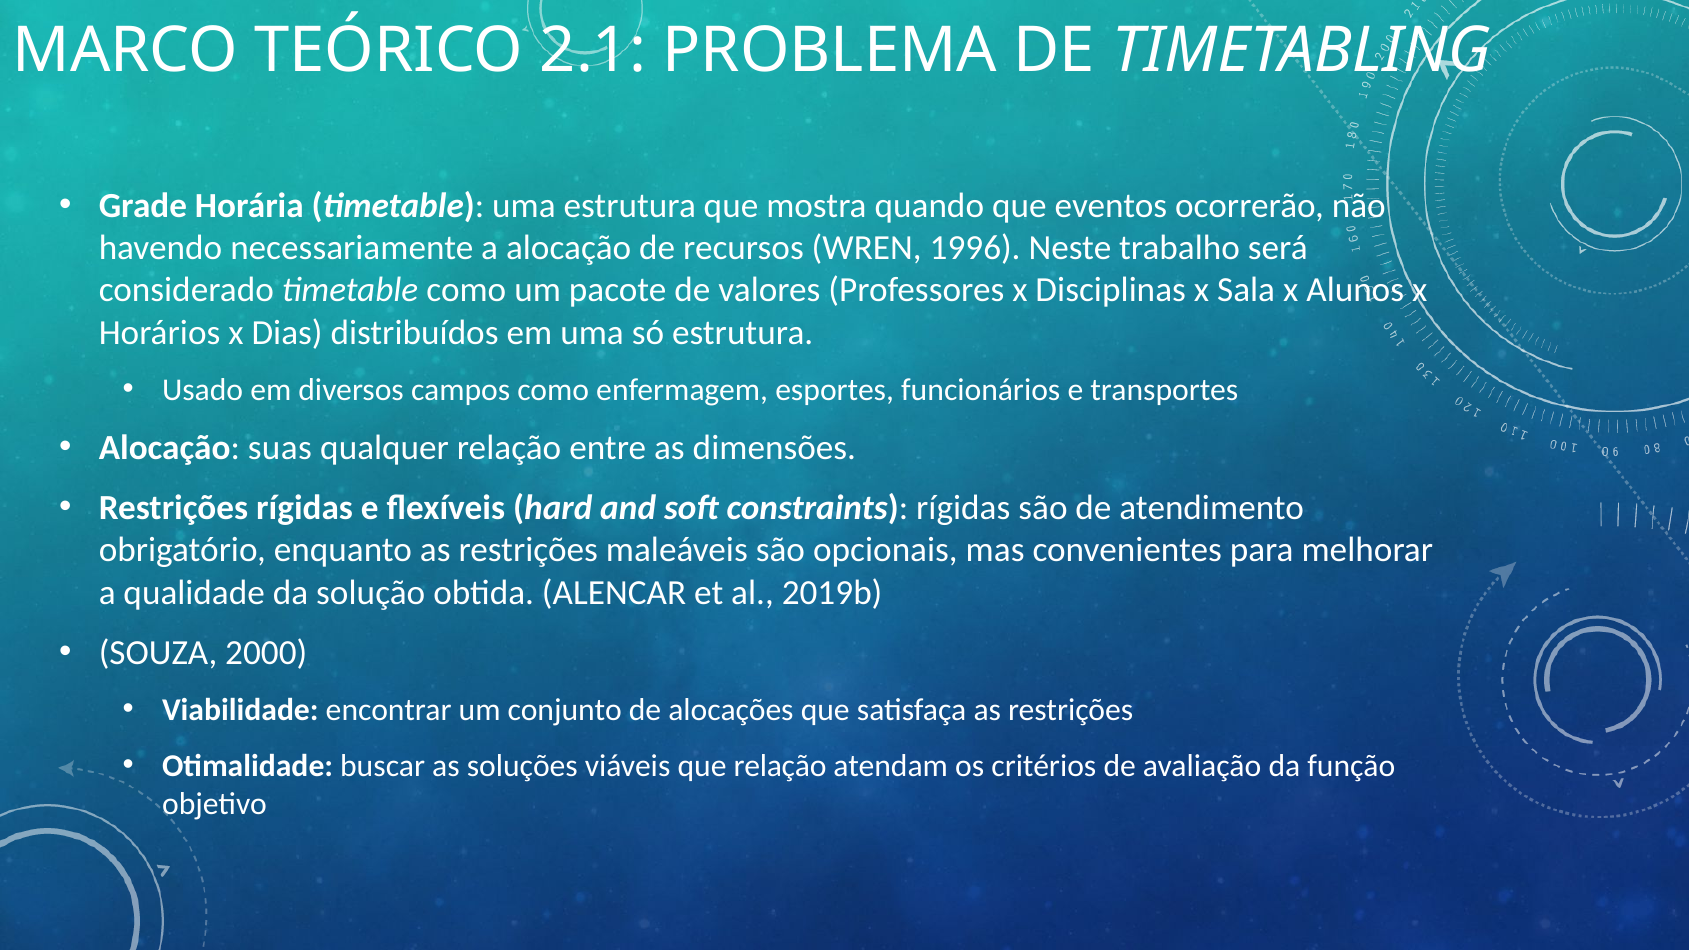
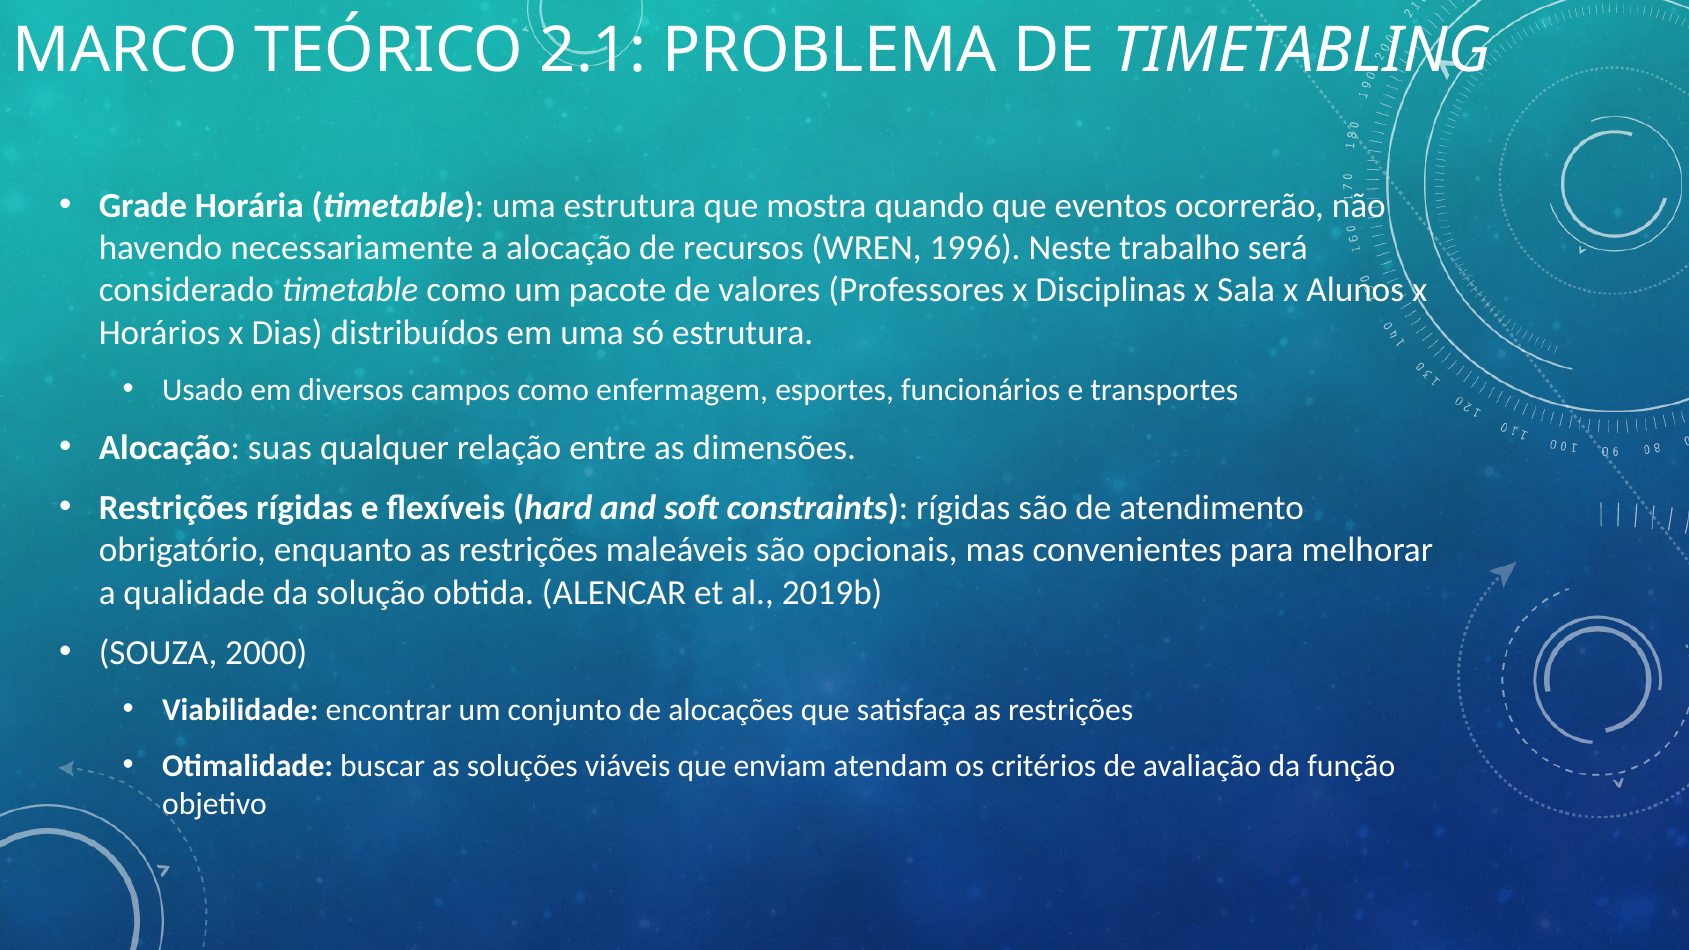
que relação: relação -> enviam
